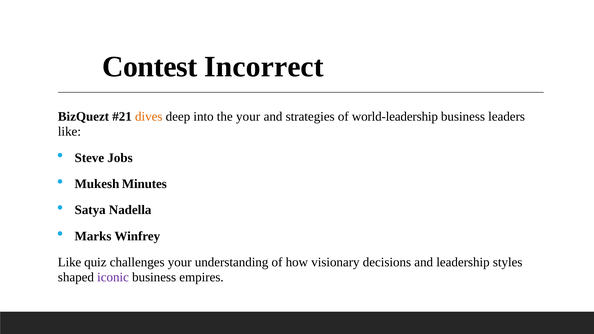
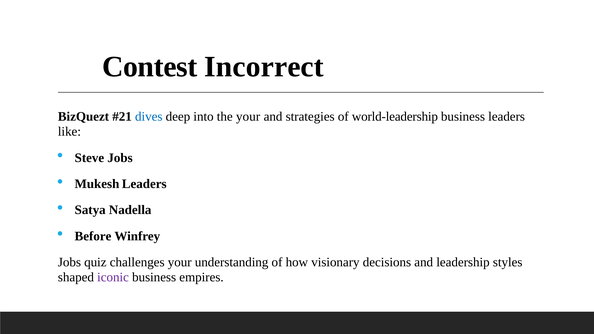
dives colour: orange -> blue
Mukesh Minutes: Minutes -> Leaders
Marks: Marks -> Before
Like at (70, 262): Like -> Jobs
